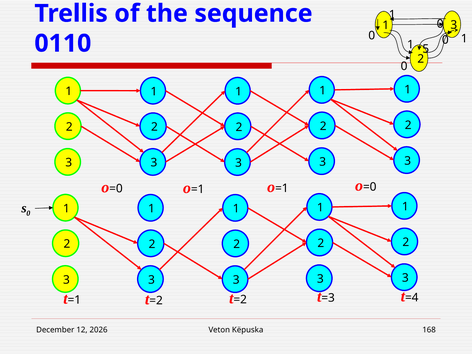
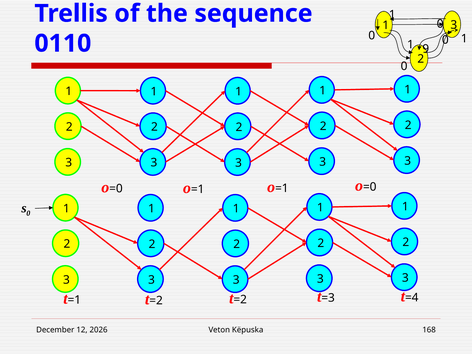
5: 5 -> 9
